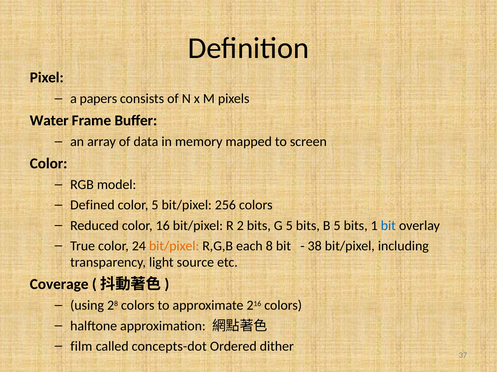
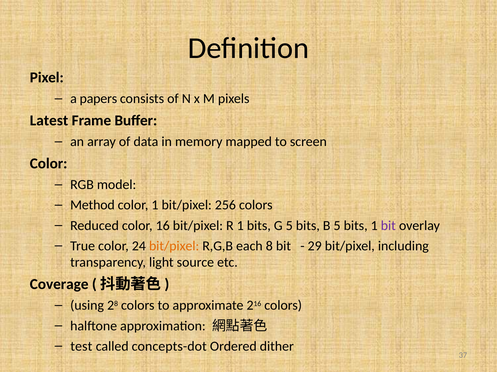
Water: Water -> Latest
Defined: Defined -> Method
color 5: 5 -> 1
R 2: 2 -> 1
bit at (388, 226) colour: blue -> purple
38: 38 -> 29
film: film -> test
